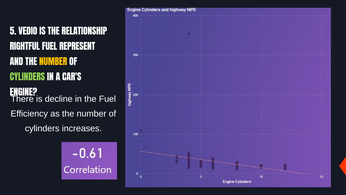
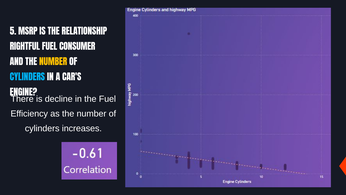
VEDIO: VEDIO -> MSRP
REPRESENT: REPRESENT -> CONSUMER
CYLINDERS at (27, 77) colour: light green -> light blue
